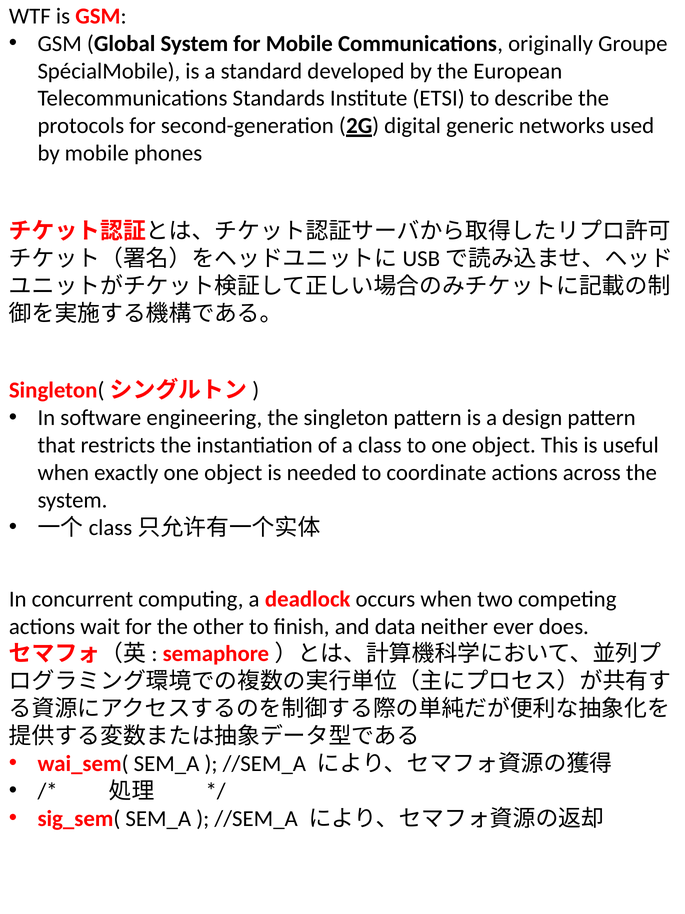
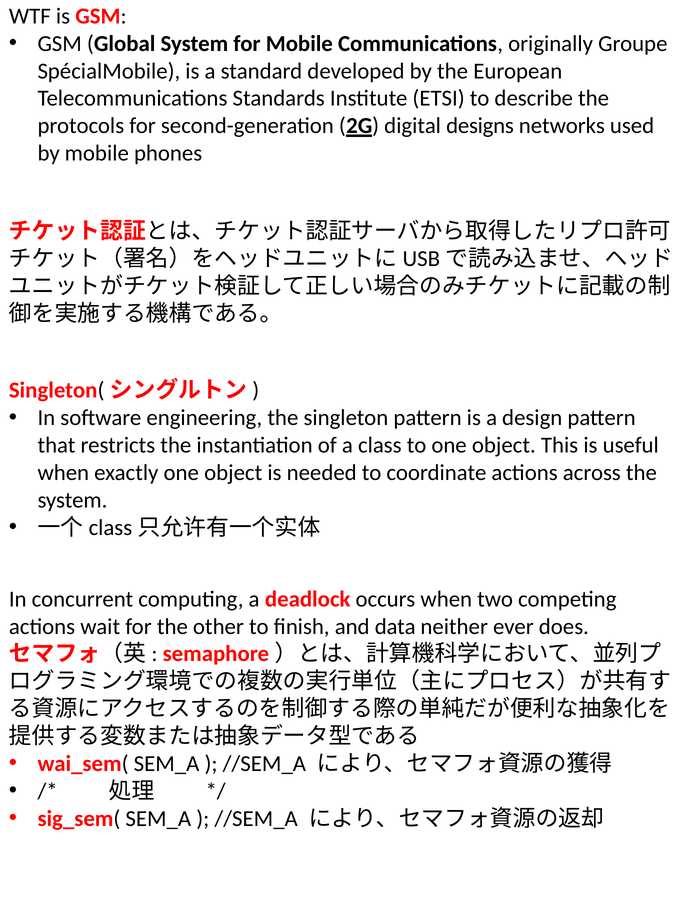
generic: generic -> designs
